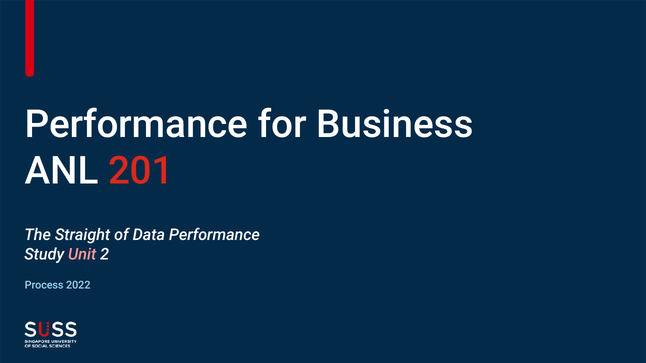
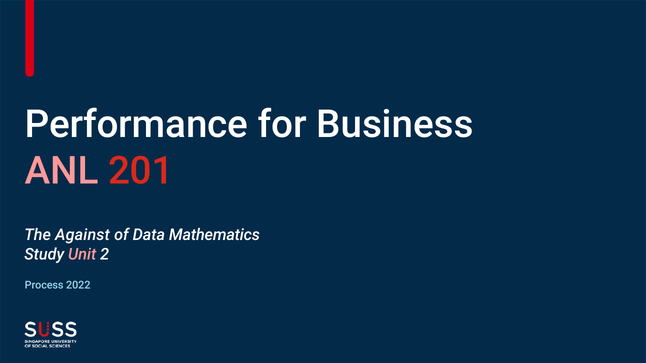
ANL colour: white -> pink
Straight: Straight -> Against
Data Performance: Performance -> Mathematics
